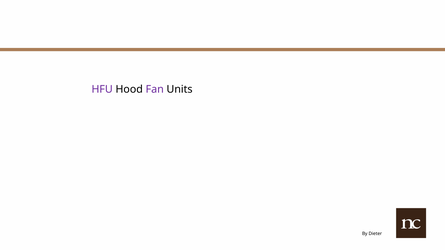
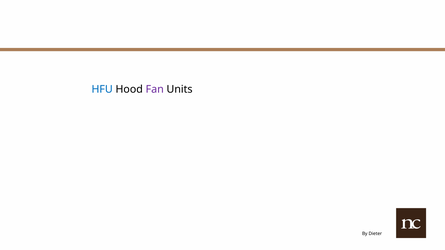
HFU colour: purple -> blue
